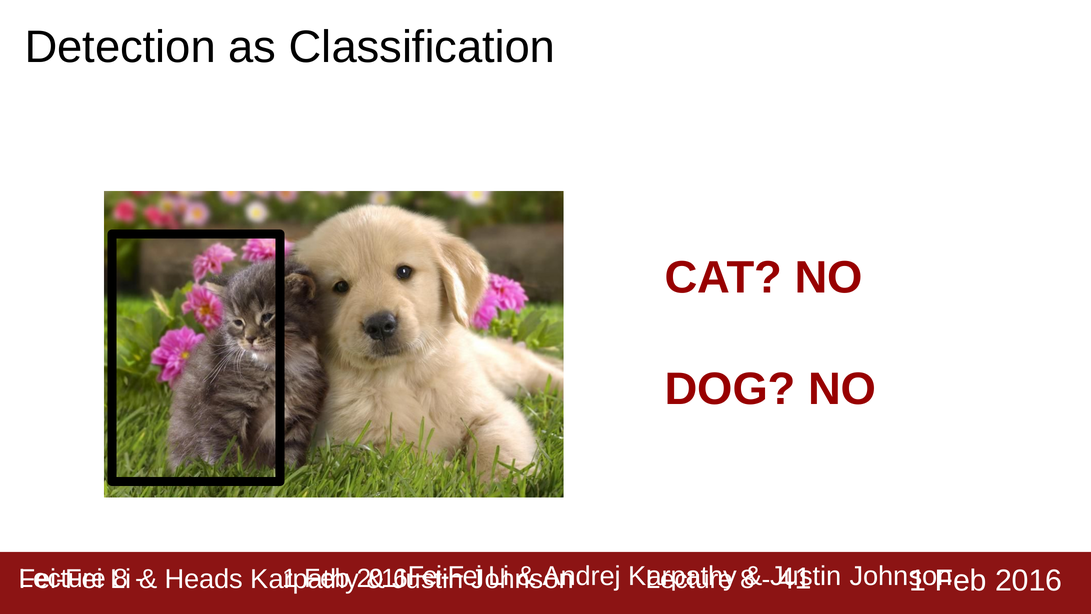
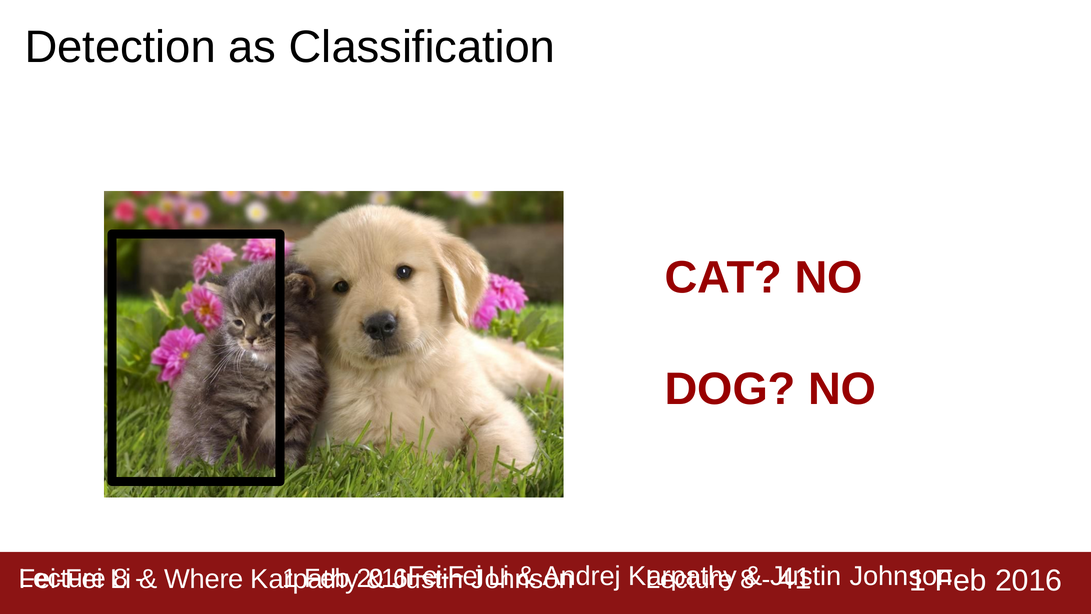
Heads: Heads -> Where
